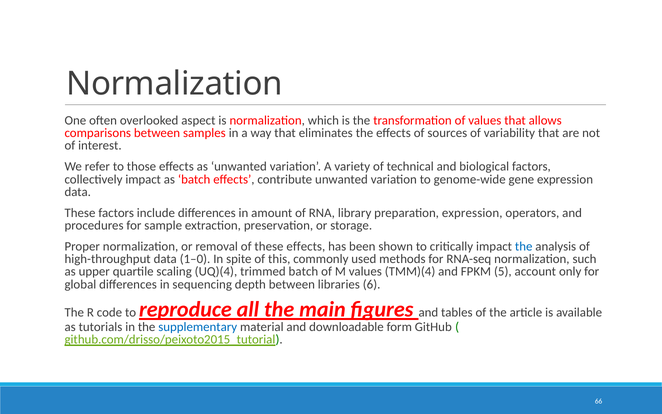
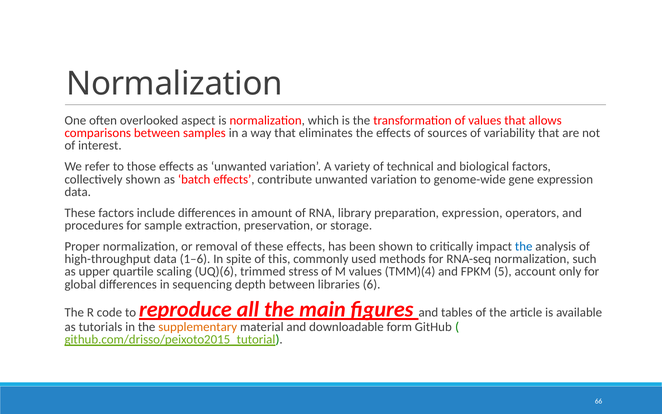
collectively impact: impact -> shown
1–0: 1–0 -> 1–6
UQ)(4: UQ)(4 -> UQ)(6
trimmed batch: batch -> stress
supplementary colour: blue -> orange
